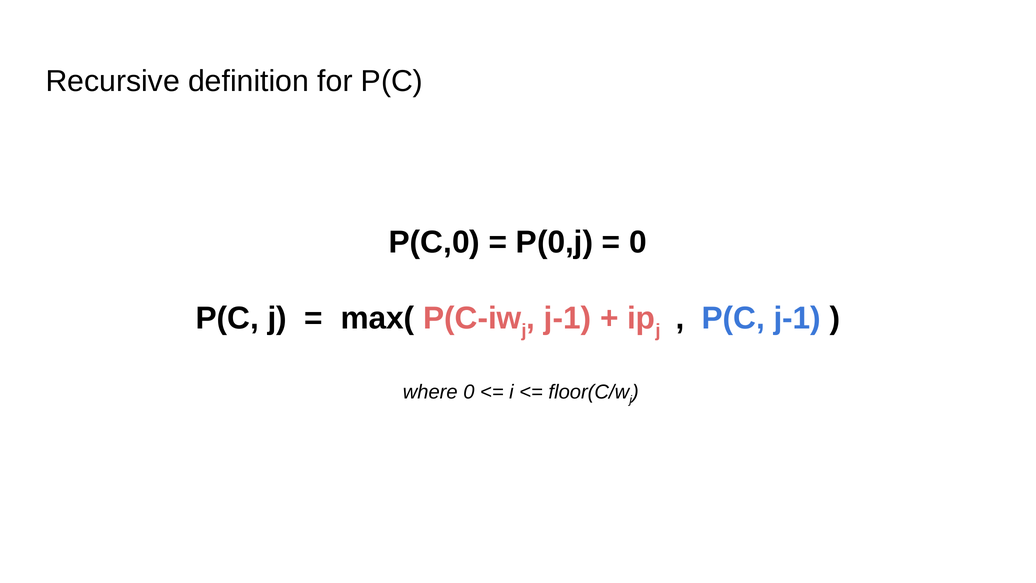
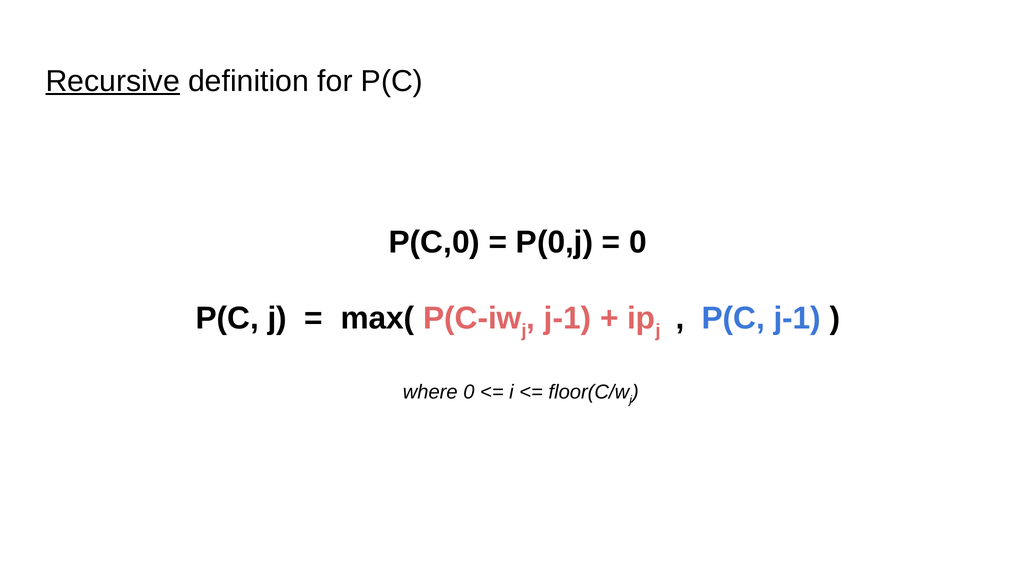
Recursive underline: none -> present
